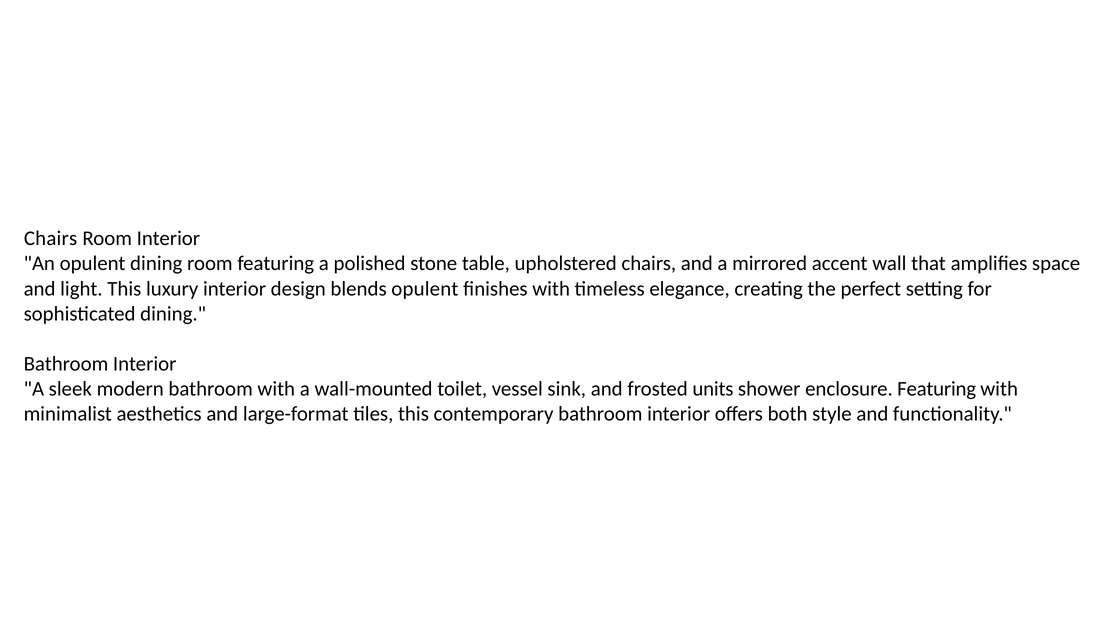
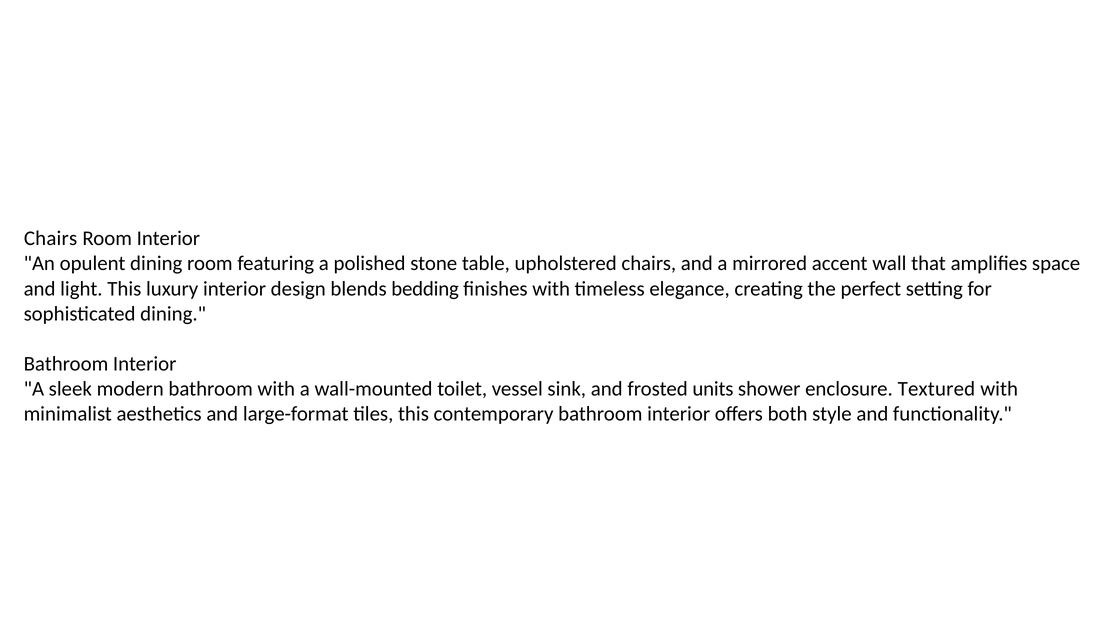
blends opulent: opulent -> bedding
enclosure Featuring: Featuring -> Textured
